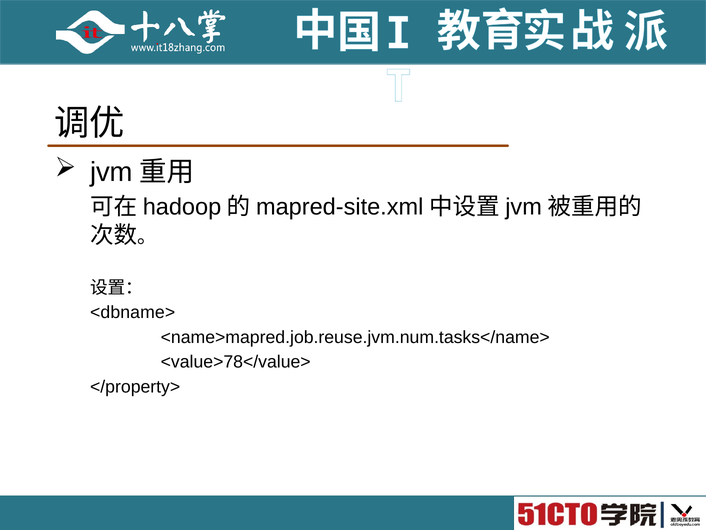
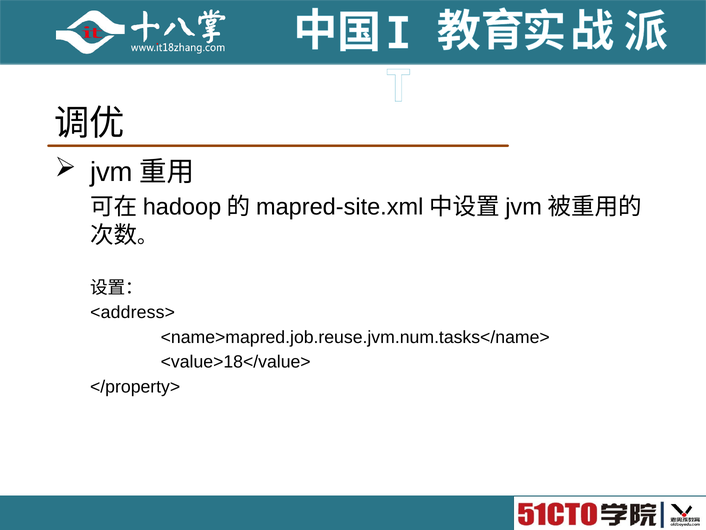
<dbname>: <dbname> -> <address>
<value>78</value>: <value>78</value> -> <value>18</value>
